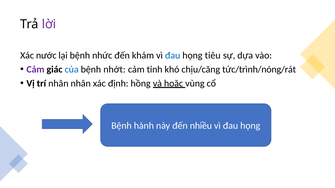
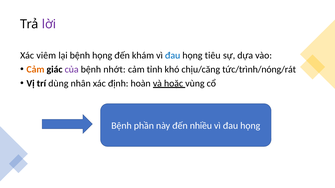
nước: nước -> viêm
bệnh nhức: nhức -> họng
Cảm at (35, 69) colour: purple -> orange
của colour: blue -> purple
trí nhân: nhân -> dùng
hồng: hồng -> hoàn
hành: hành -> phần
